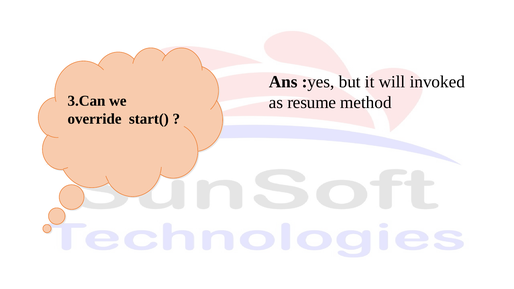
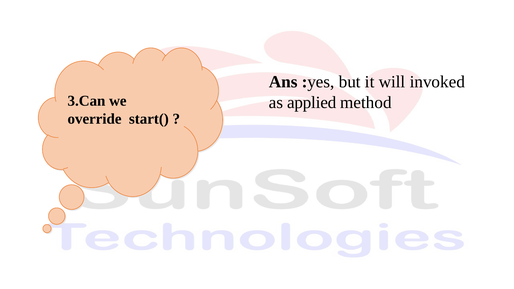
resume: resume -> applied
